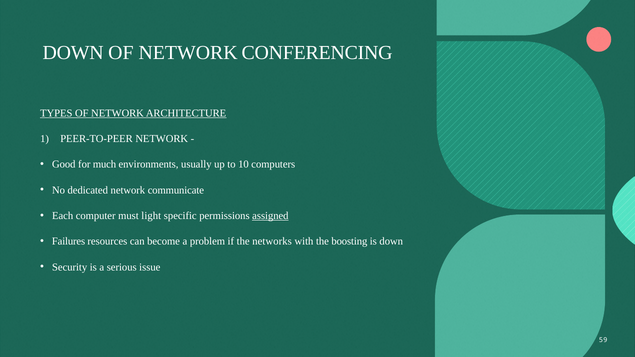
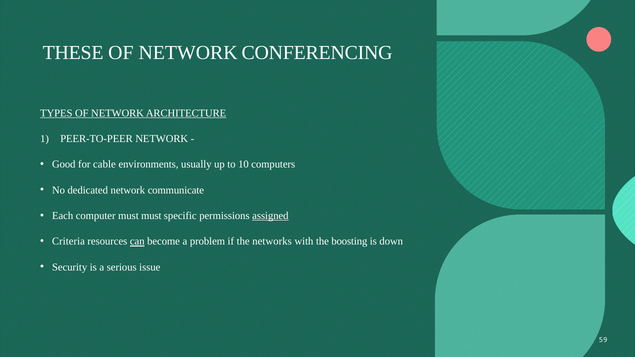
DOWN at (73, 53): DOWN -> THESE
much: much -> cable
must light: light -> must
Failures: Failures -> Criteria
can underline: none -> present
